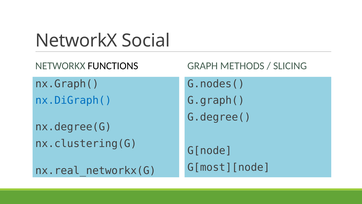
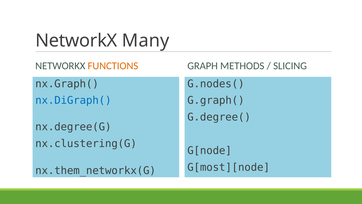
Social: Social -> Many
FUNCTIONS colour: black -> orange
nx.real_networkx(G: nx.real_networkx(G -> nx.them_networkx(G
